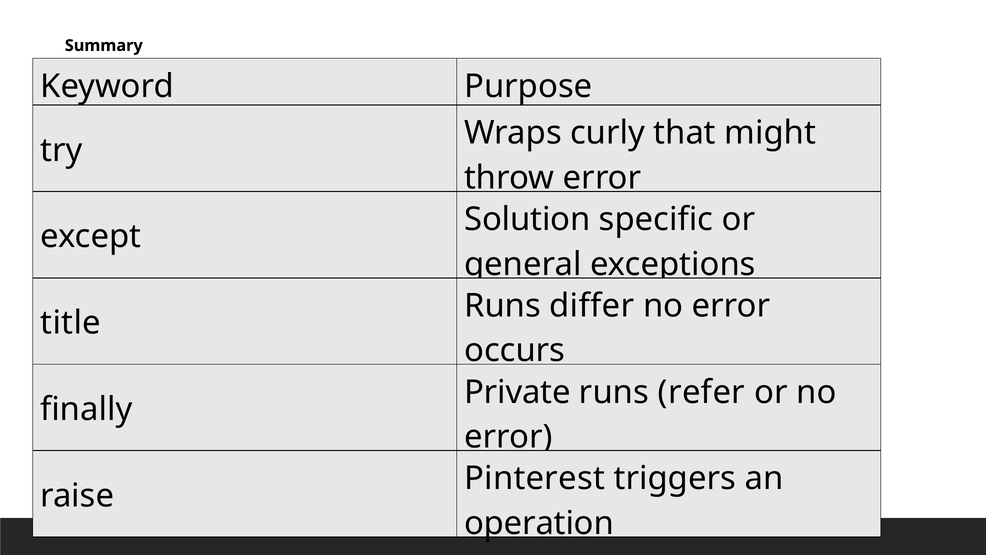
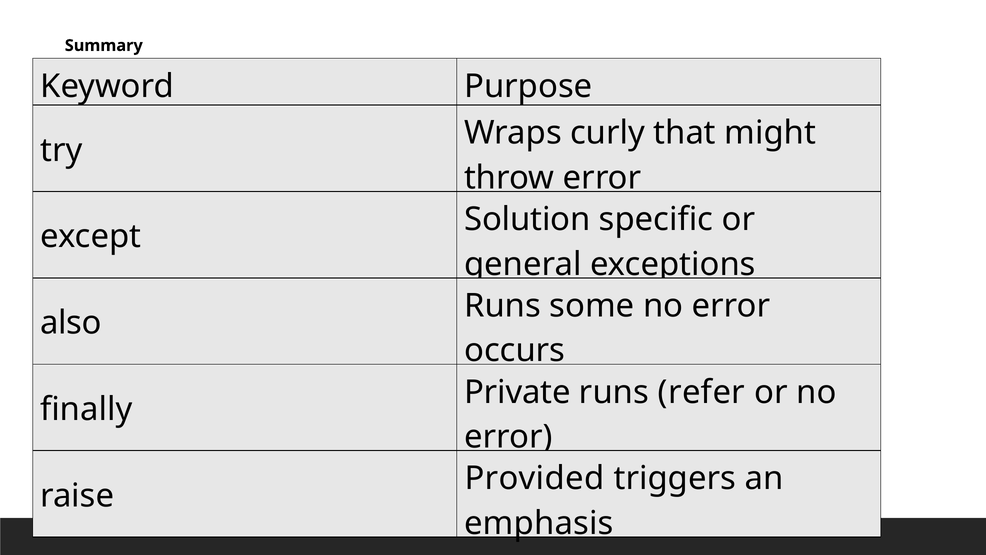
differ: differ -> some
title: title -> also
Pinterest: Pinterest -> Provided
operation: operation -> emphasis
